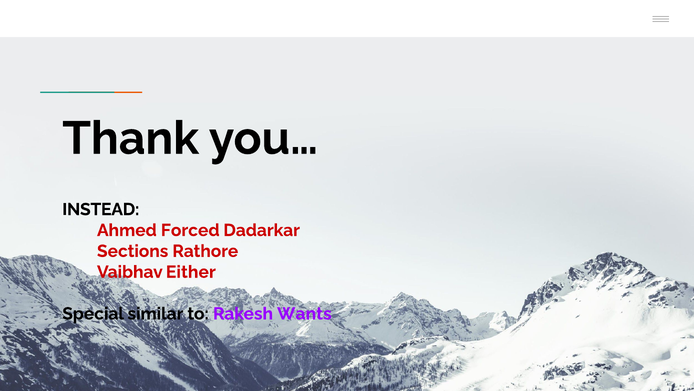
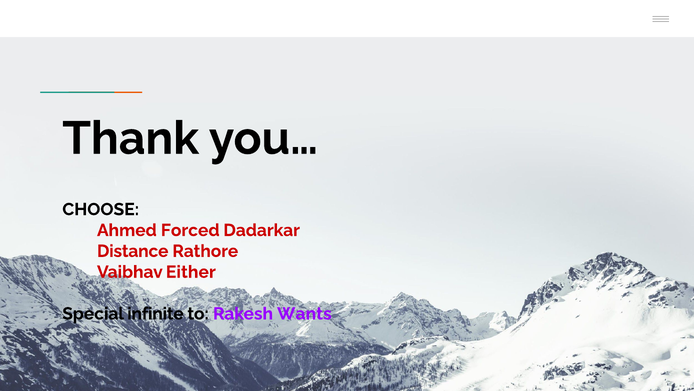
INSTEAD: INSTEAD -> CHOOSE
Sections: Sections -> Distance
similar: similar -> infinite
